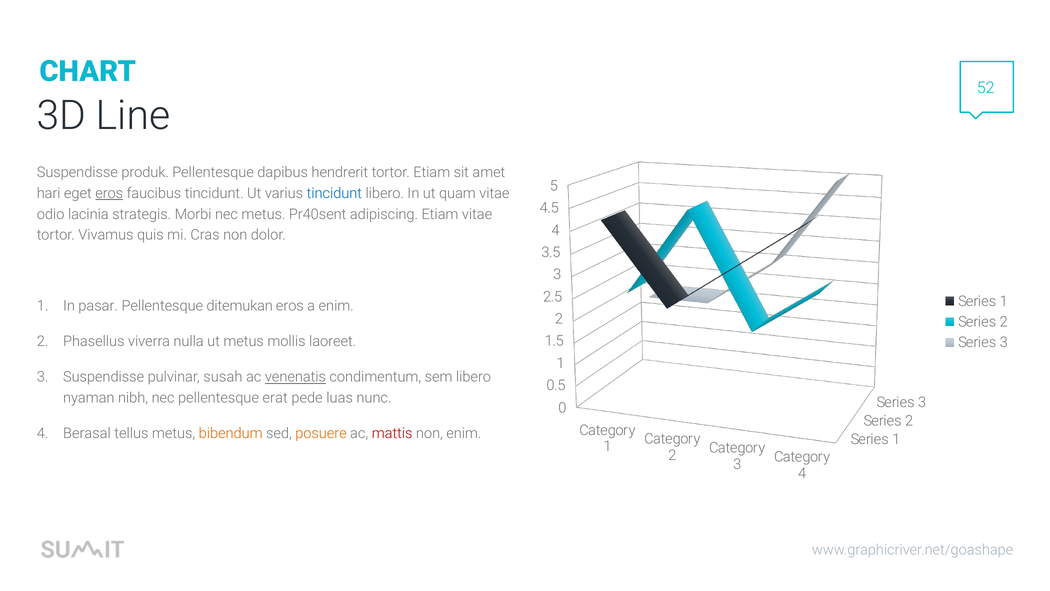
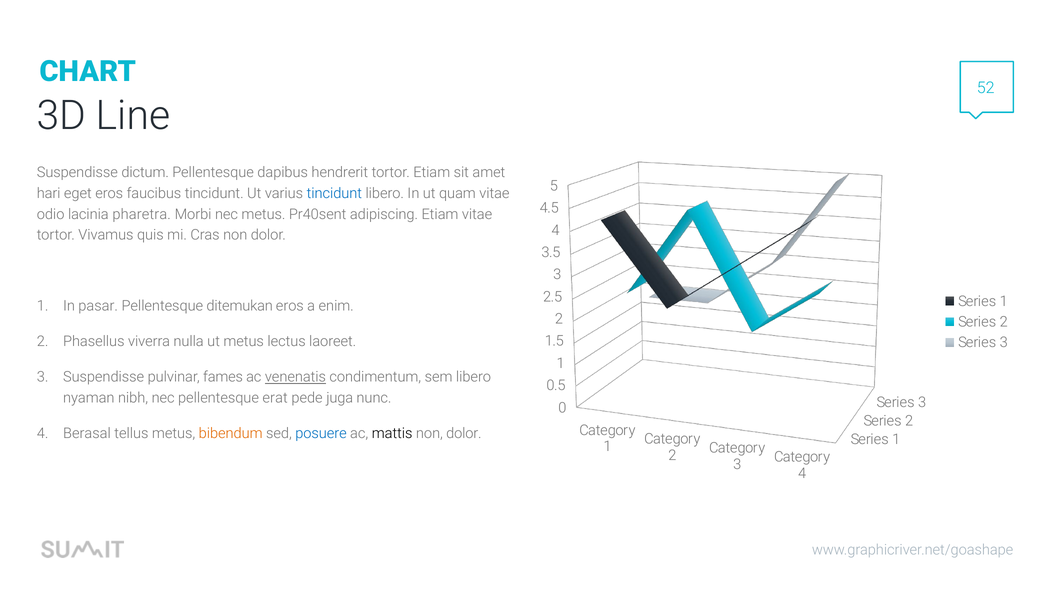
produk: produk -> dictum
eros at (109, 193) underline: present -> none
strategis: strategis -> pharetra
mollis: mollis -> lectus
susah: susah -> fames
luas: luas -> juga
posuere colour: orange -> blue
mattis colour: red -> black
enim at (464, 433): enim -> dolor
